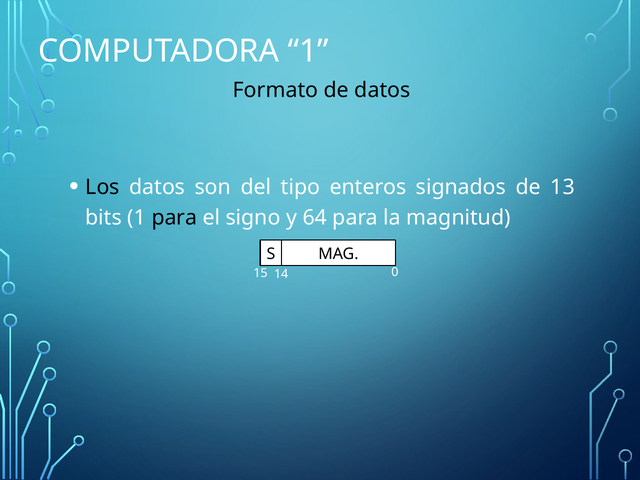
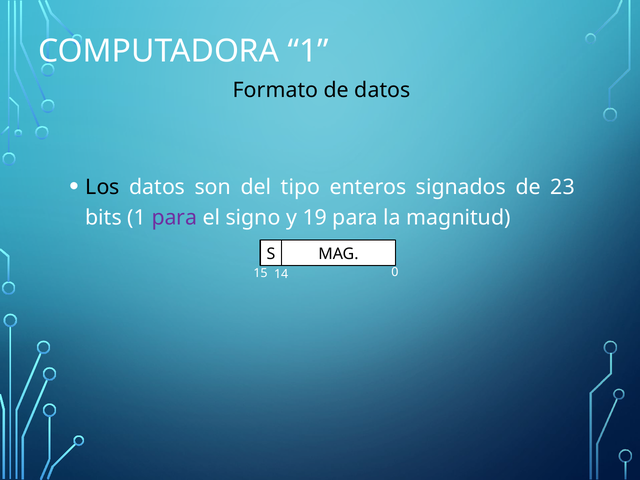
13: 13 -> 23
para at (174, 218) colour: black -> purple
64: 64 -> 19
